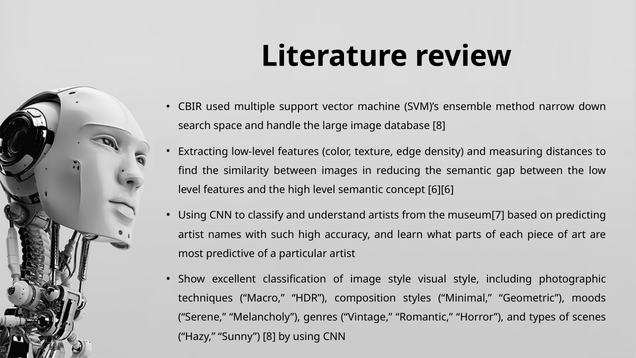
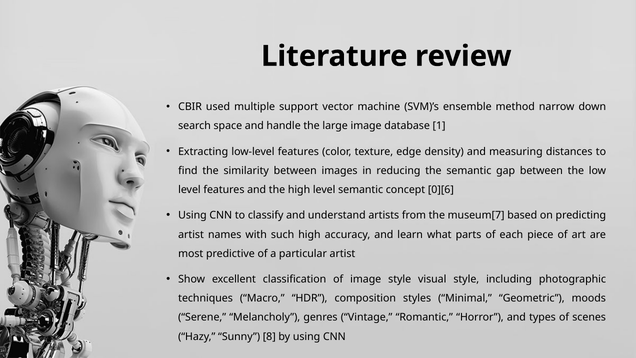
database 8: 8 -> 1
6][6: 6][6 -> 0][6
